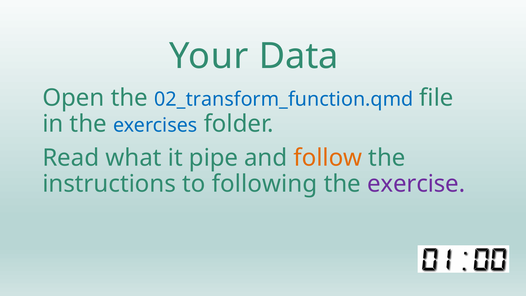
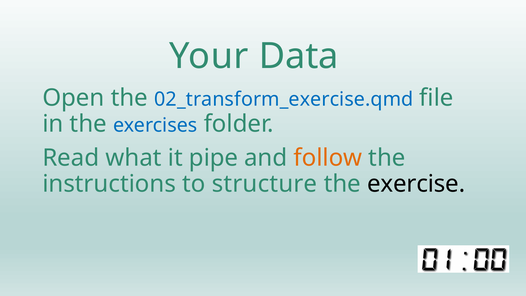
02_transform_function.qmd: 02_transform_function.qmd -> 02_transform_exercise.qmd
following: following -> structure
exercise colour: purple -> black
